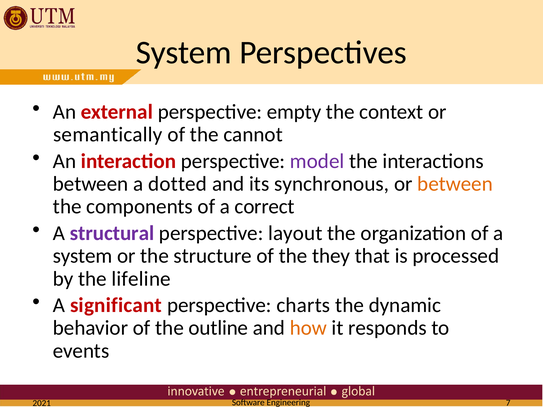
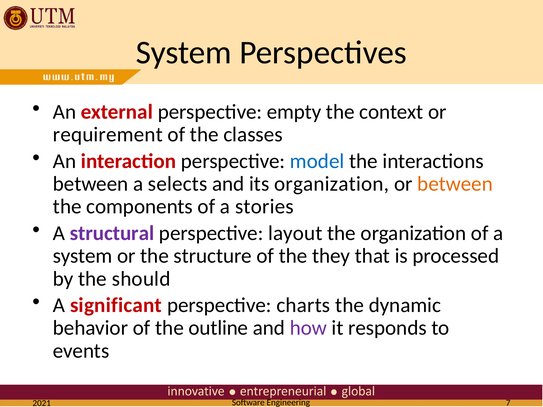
semantically: semantically -> requirement
cannot: cannot -> classes
model colour: purple -> blue
dotted: dotted -> selects
its synchronous: synchronous -> organization
correct: correct -> stories
lifeline: lifeline -> should
how colour: orange -> purple
